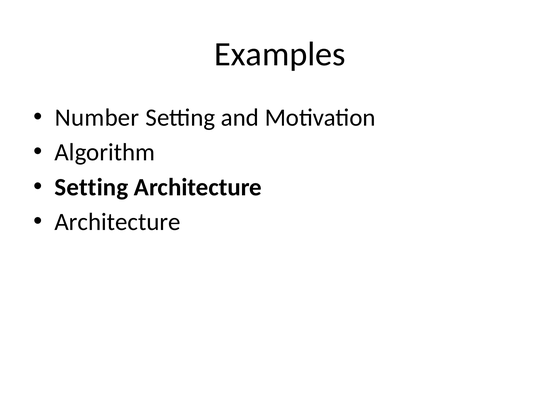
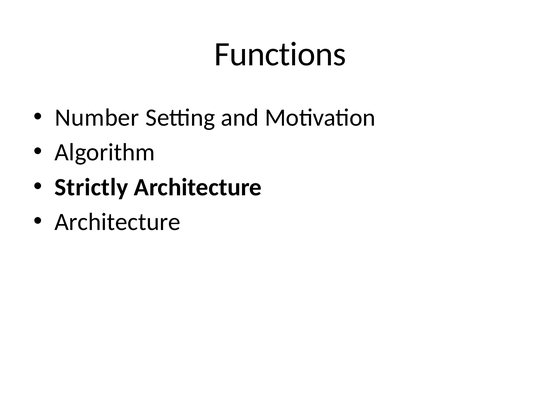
Examples: Examples -> Functions
Setting at (91, 187): Setting -> Strictly
